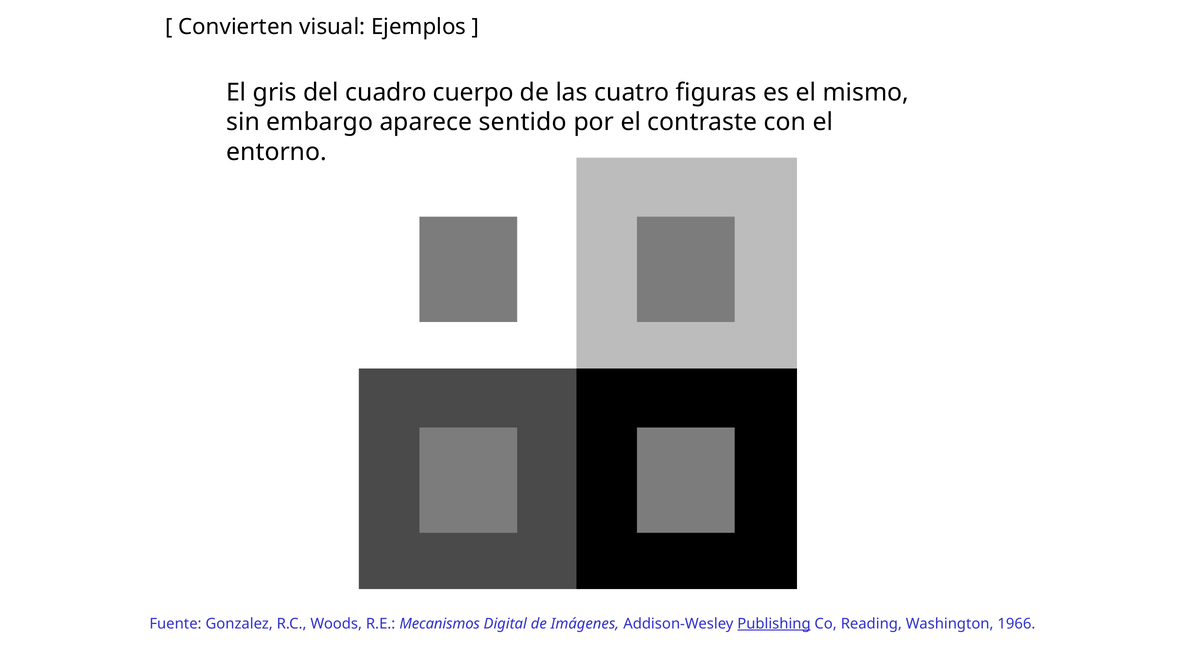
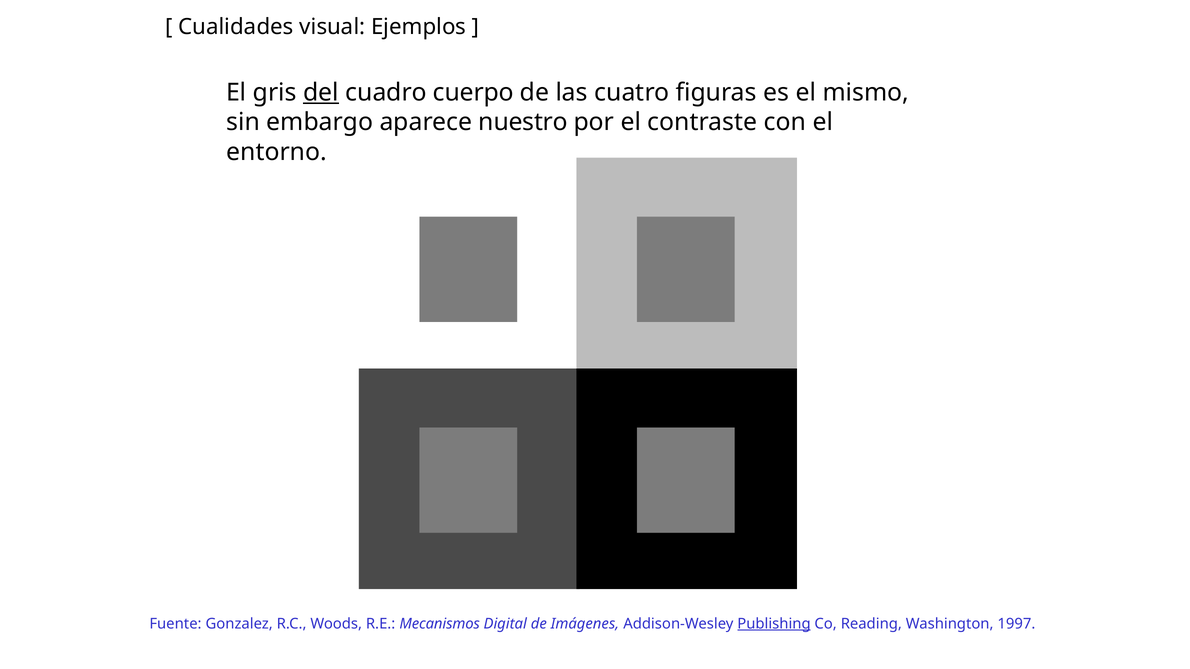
Convierten: Convierten -> Cualidades
del underline: none -> present
sentido: sentido -> nuestro
1966: 1966 -> 1997
